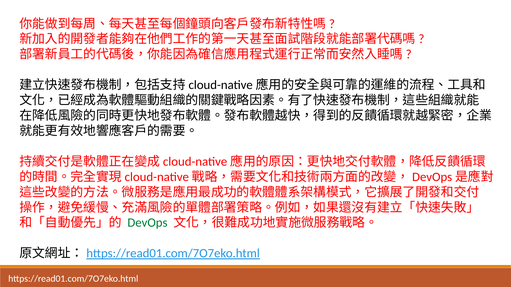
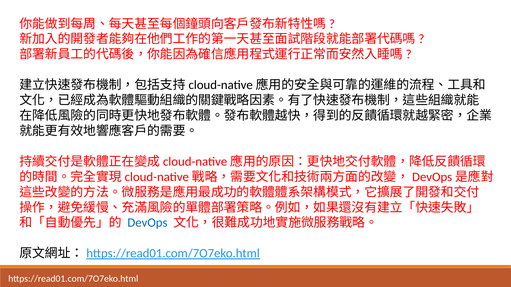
DevOps colour: green -> blue
